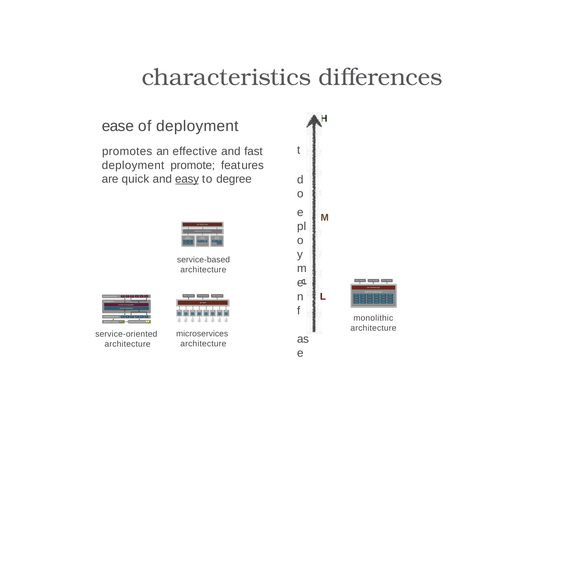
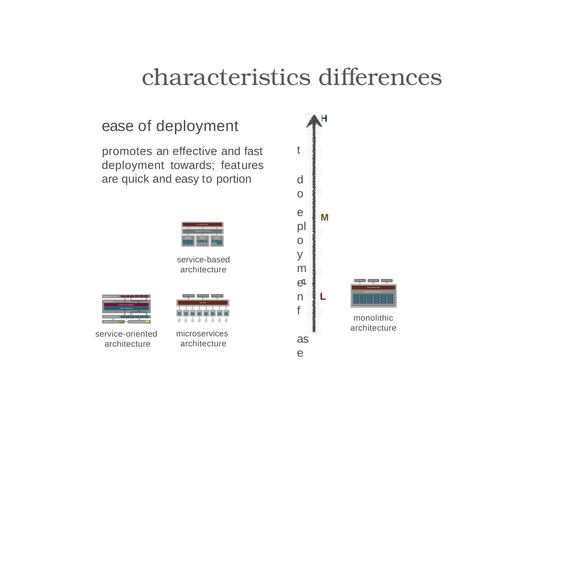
promote: promote -> towards
easy underline: present -> none
degree: degree -> portion
